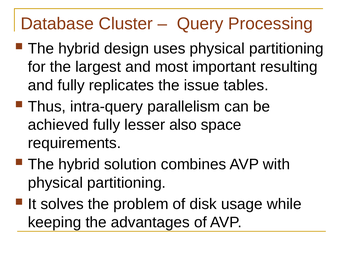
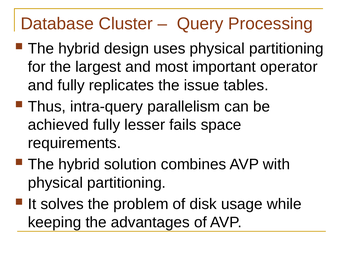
resulting: resulting -> operator
also: also -> fails
